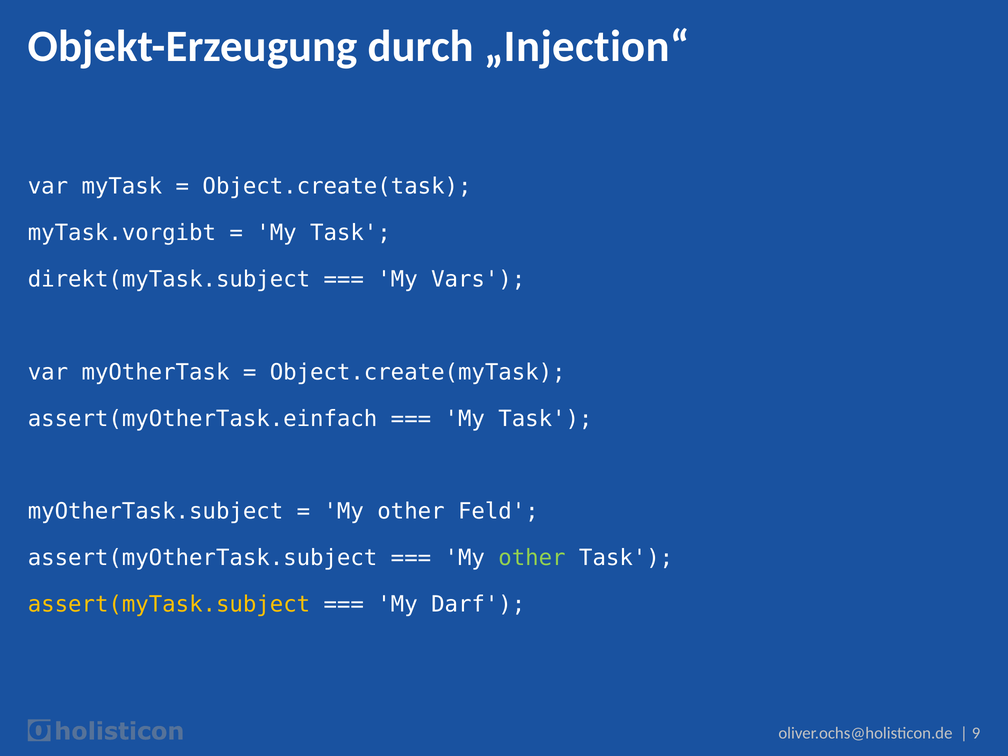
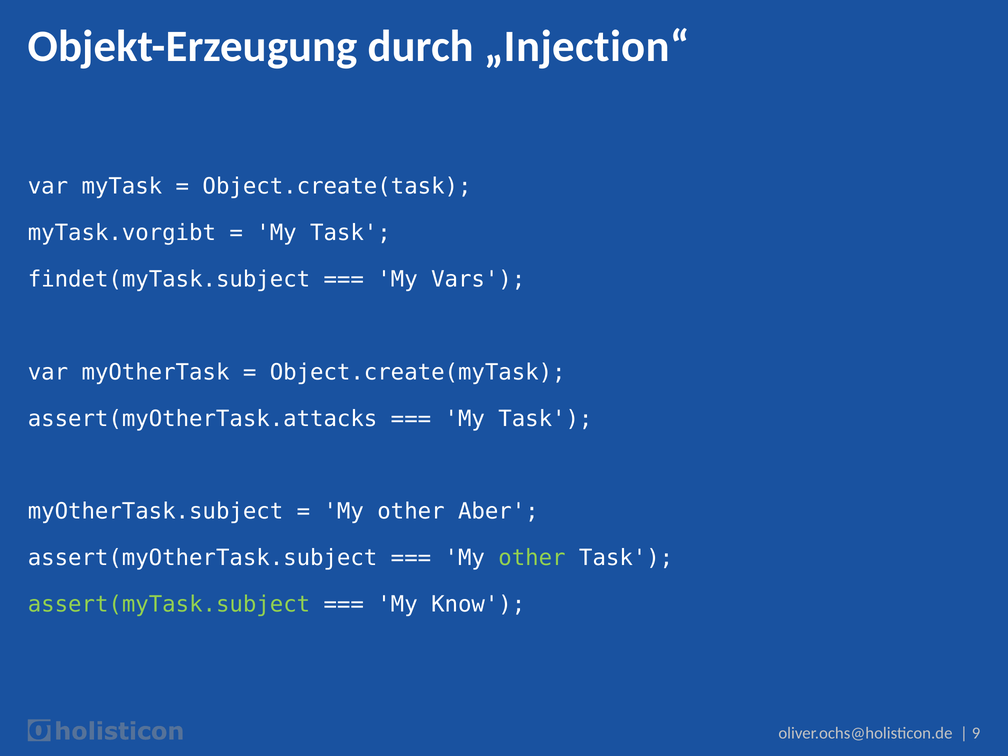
direkt(myTask.subject: direkt(myTask.subject -> findet(myTask.subject
assert(myOtherTask.einfach: assert(myOtherTask.einfach -> assert(myOtherTask.attacks
Feld: Feld -> Aber
assert(myTask.subject colour: yellow -> light green
Darf: Darf -> Know
